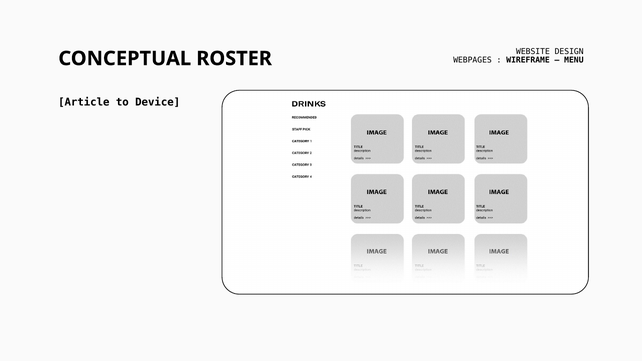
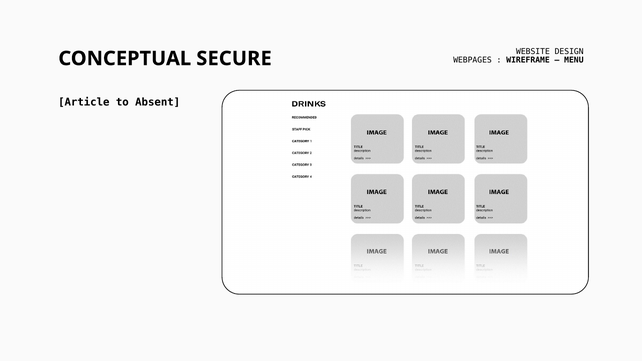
ROSTER: ROSTER -> SECURE
Device: Device -> Absent
